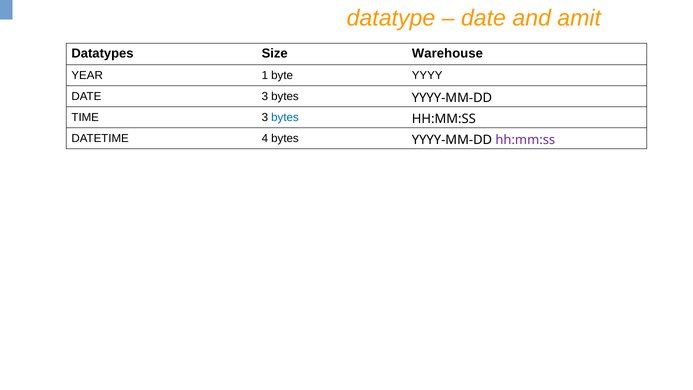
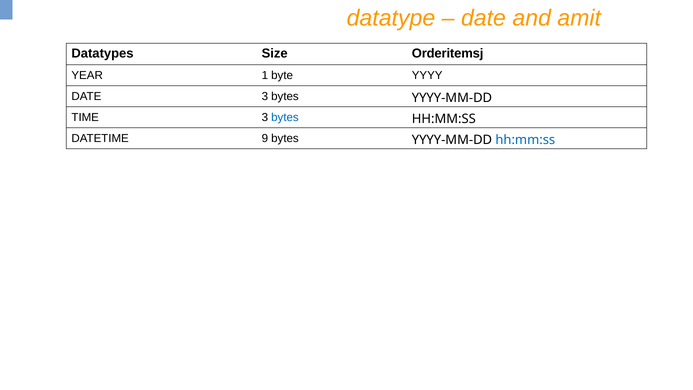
Warehouse: Warehouse -> Orderitemsj
4: 4 -> 9
hh:mm:ss at (525, 140) colour: purple -> blue
